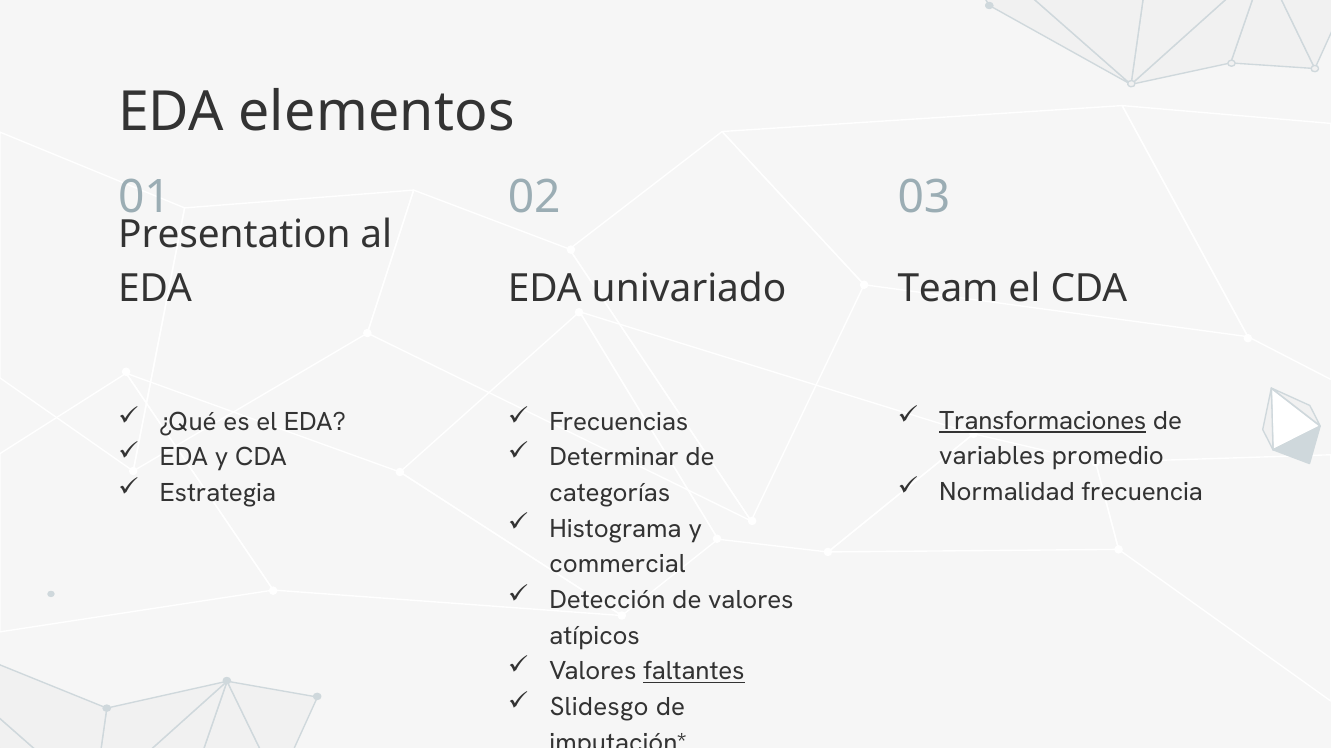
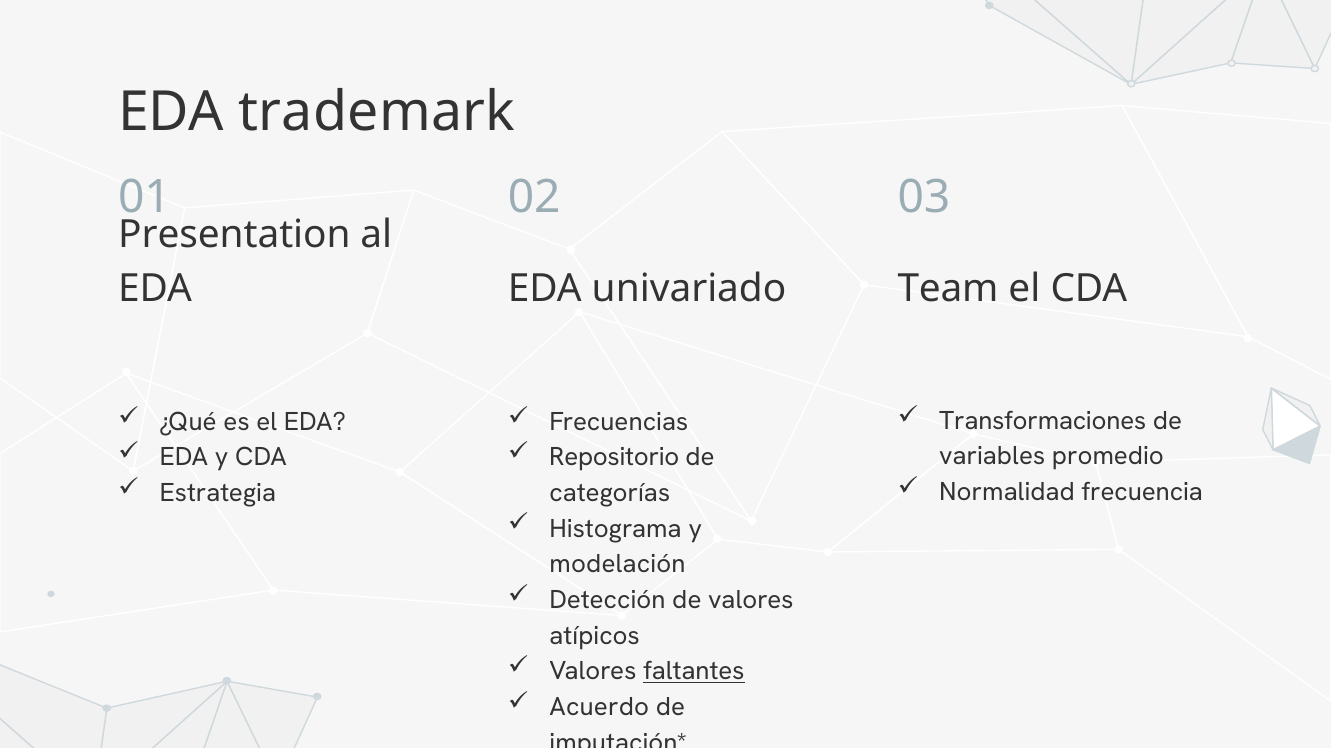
elementos: elementos -> trademark
Transformaciones underline: present -> none
Determinar: Determinar -> Repositorio
commercial: commercial -> modelación
Slidesgo: Slidesgo -> Acuerdo
